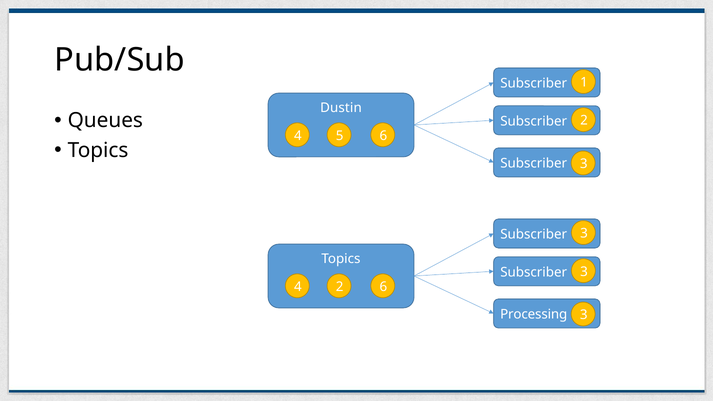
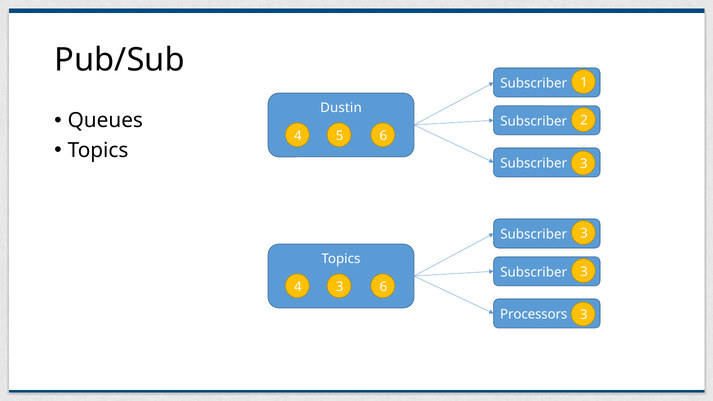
4 2: 2 -> 3
Processing: Processing -> Processors
